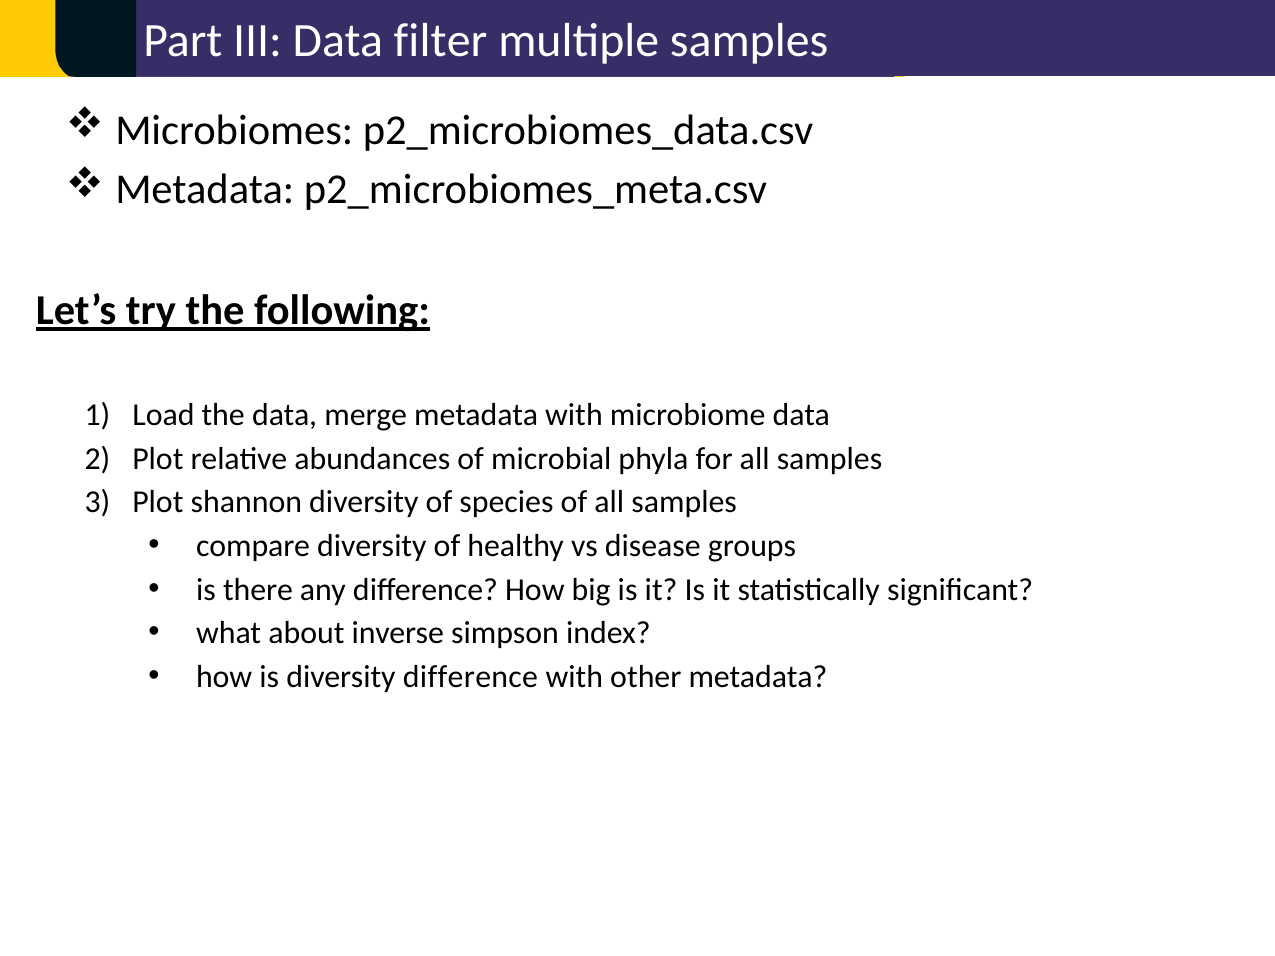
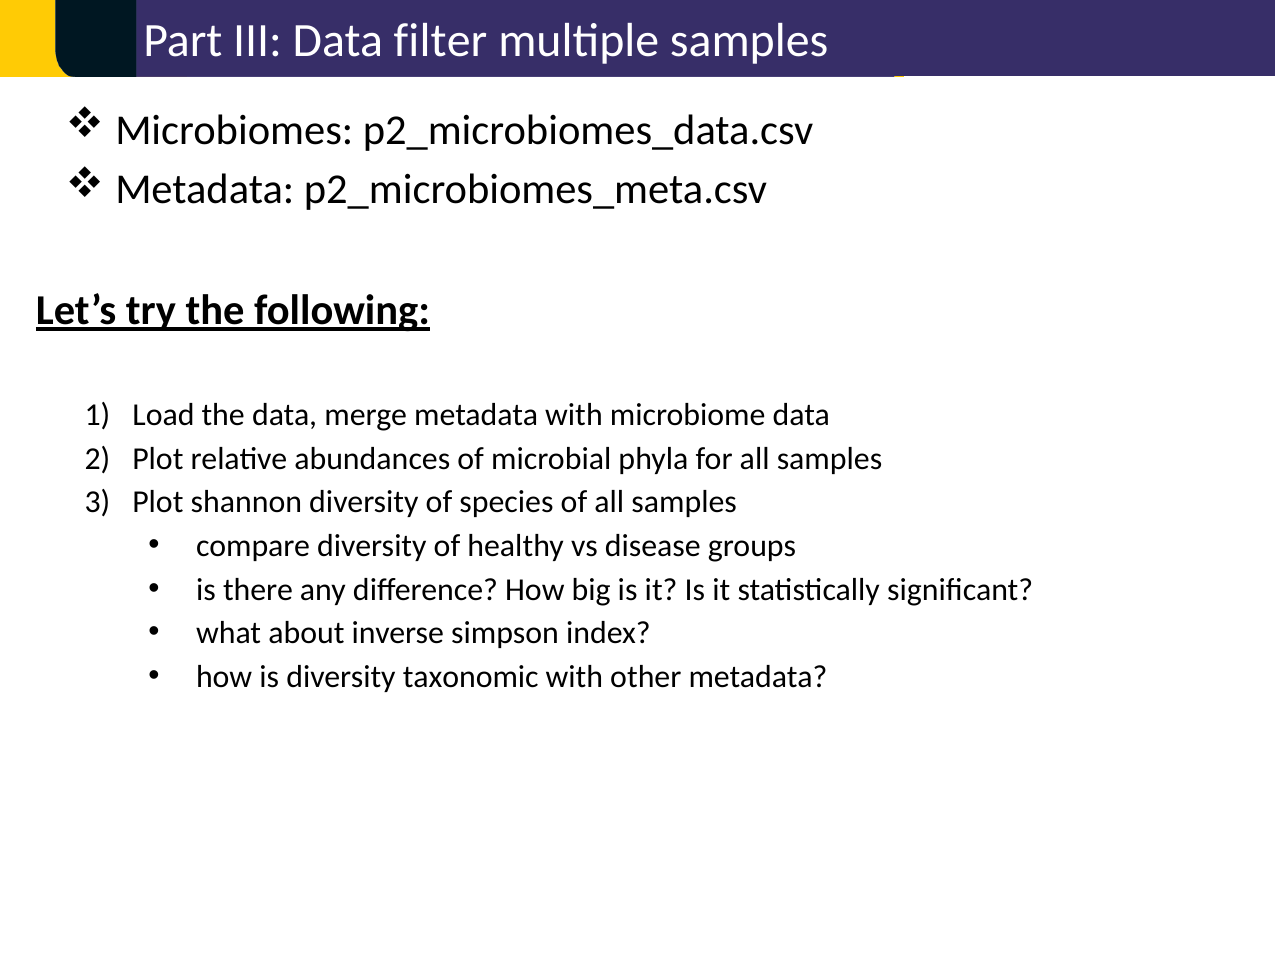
diversity difference: difference -> taxonomic
